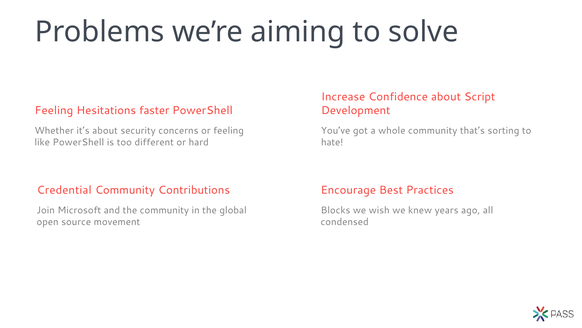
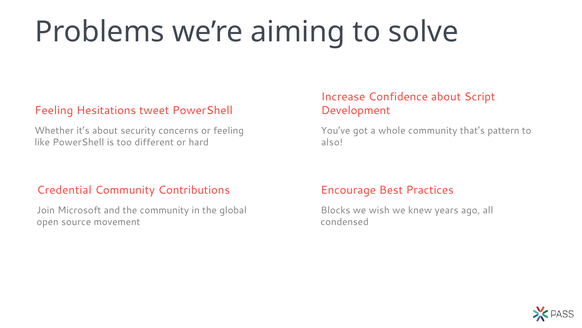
faster: faster -> tweet
sorting: sorting -> pattern
hate: hate -> also
